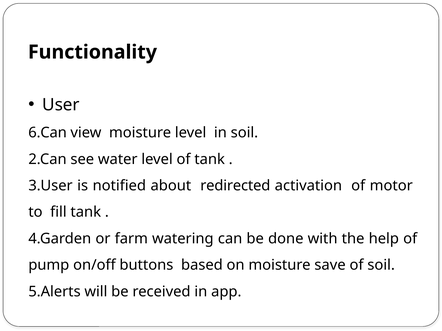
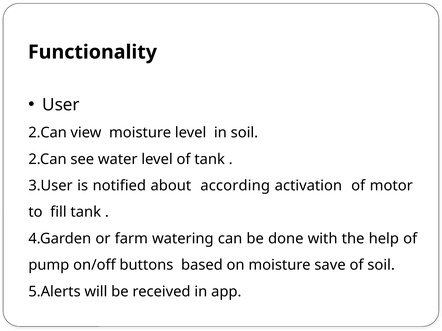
6.Can at (48, 133): 6.Can -> 2.Can
redirected: redirected -> according
